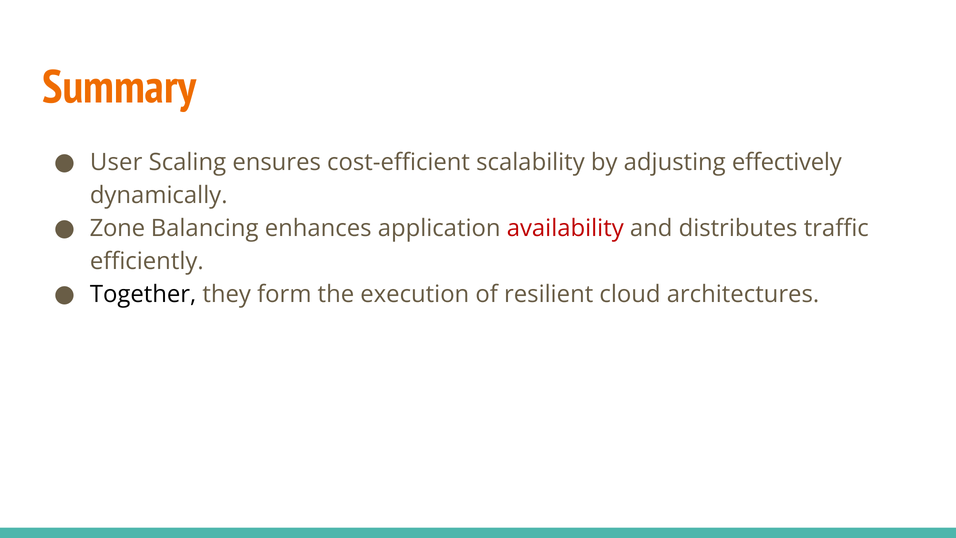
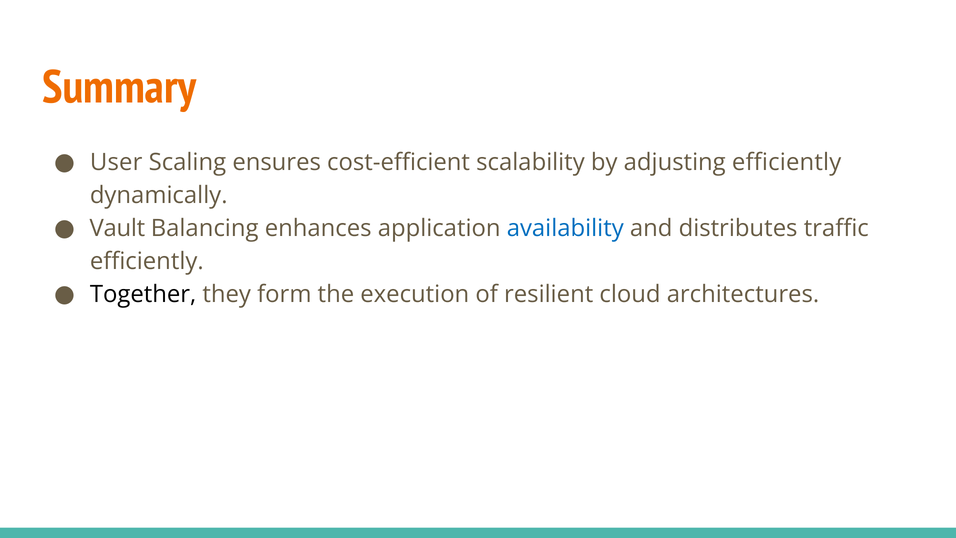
adjusting effectively: effectively -> efficiently
Zone: Zone -> Vault
availability colour: red -> blue
